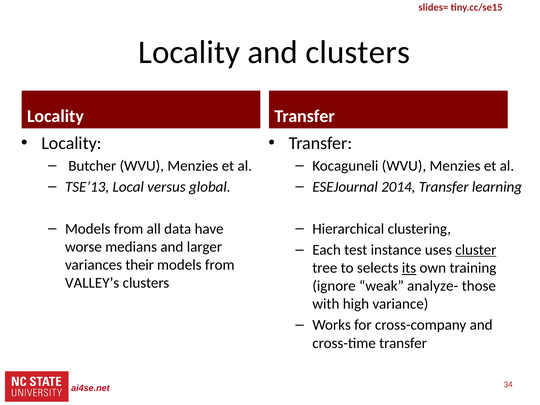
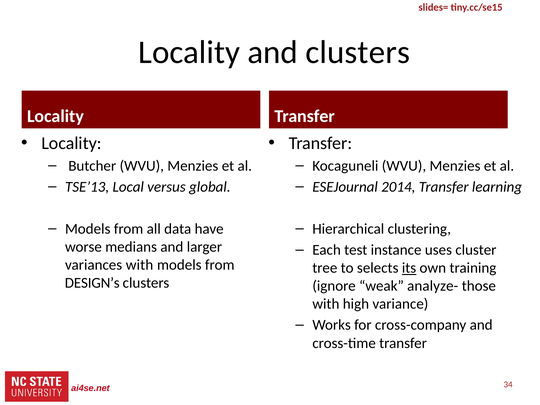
cluster underline: present -> none
variances their: their -> with
VALLEY’s: VALLEY’s -> DESIGN’s
